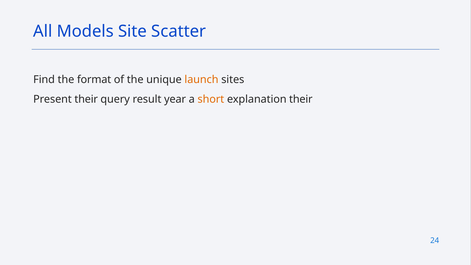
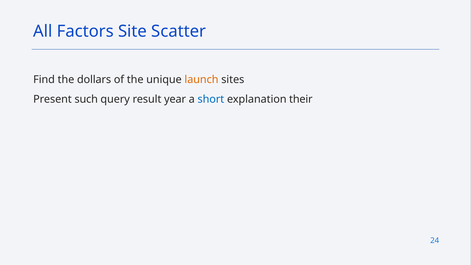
Models: Models -> Factors
format: format -> dollars
Present their: their -> such
short colour: orange -> blue
